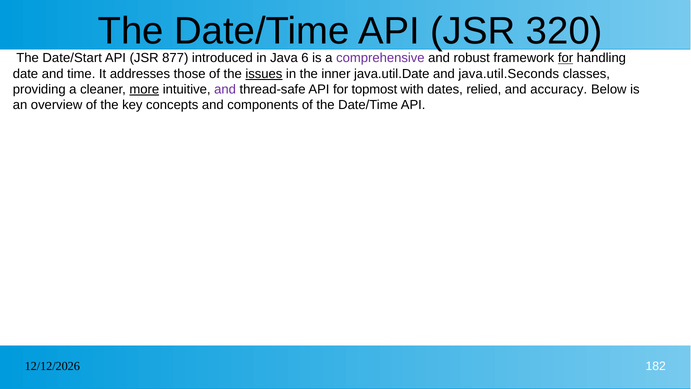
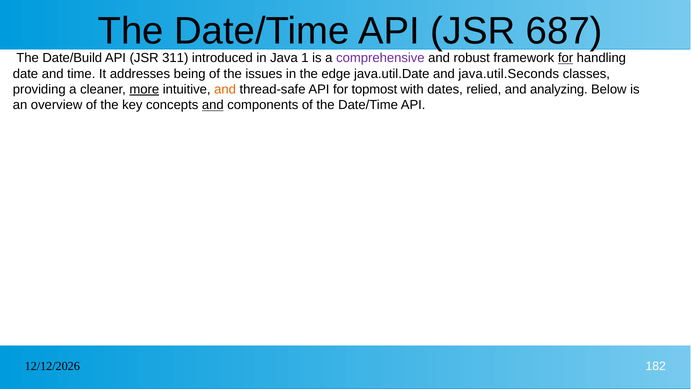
320: 320 -> 687
Date/Start: Date/Start -> Date/Build
877: 877 -> 311
6: 6 -> 1
those: those -> being
issues underline: present -> none
inner: inner -> edge
and at (225, 89) colour: purple -> orange
accuracy: accuracy -> analyzing
and at (213, 105) underline: none -> present
